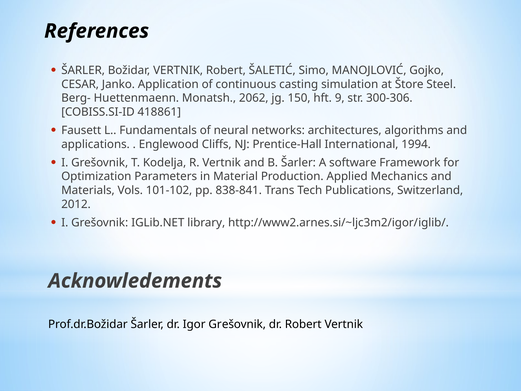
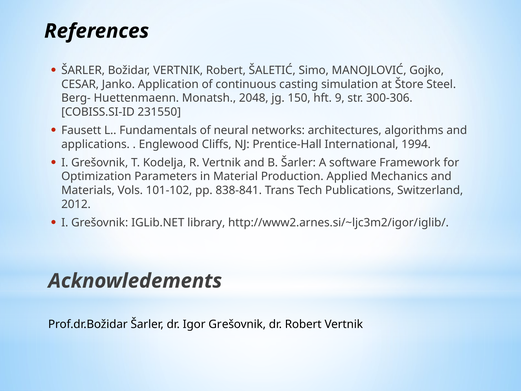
2062: 2062 -> 2048
418861: 418861 -> 231550
